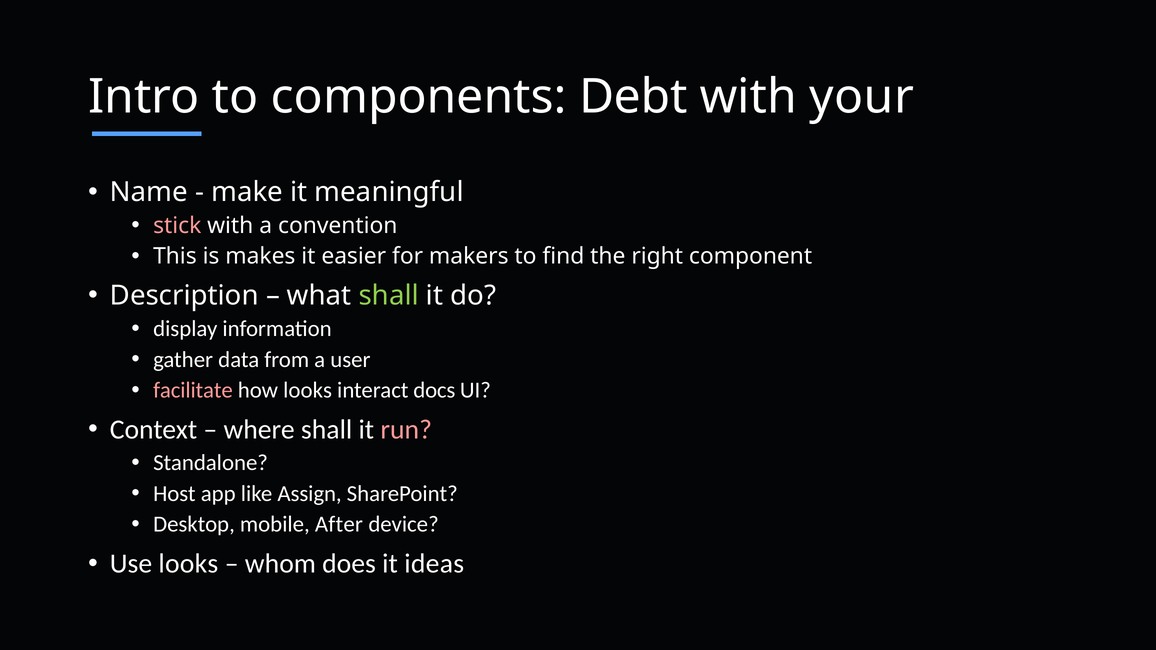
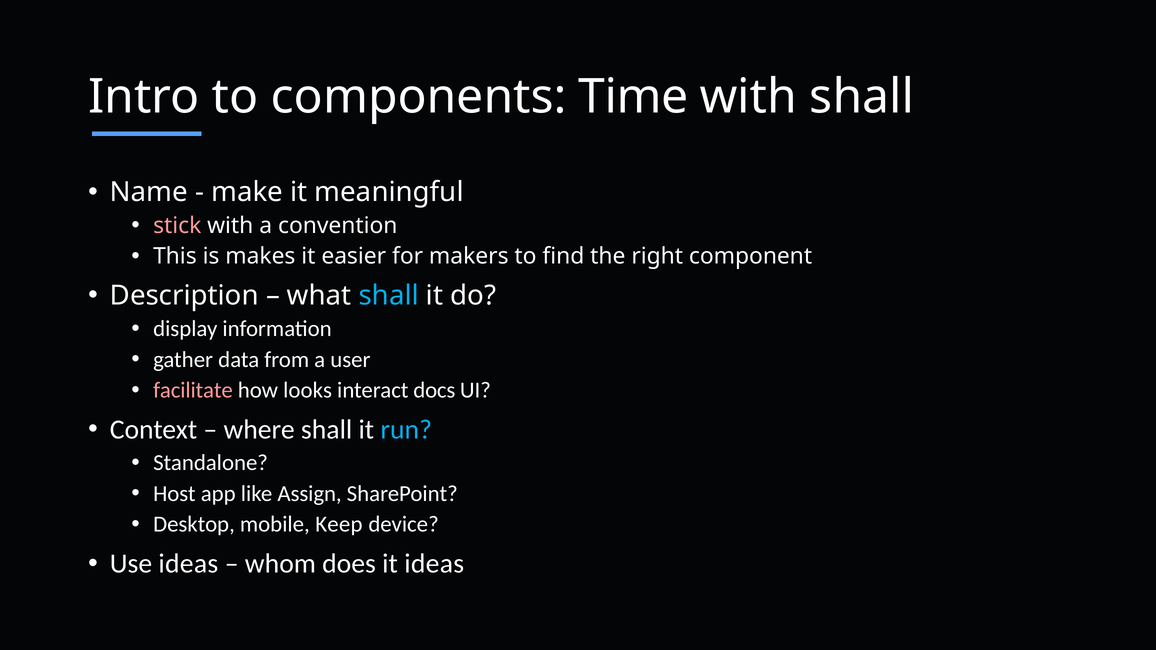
Debt: Debt -> Time
with your: your -> shall
shall at (389, 296) colour: light green -> light blue
run colour: pink -> light blue
After: After -> Keep
Use looks: looks -> ideas
